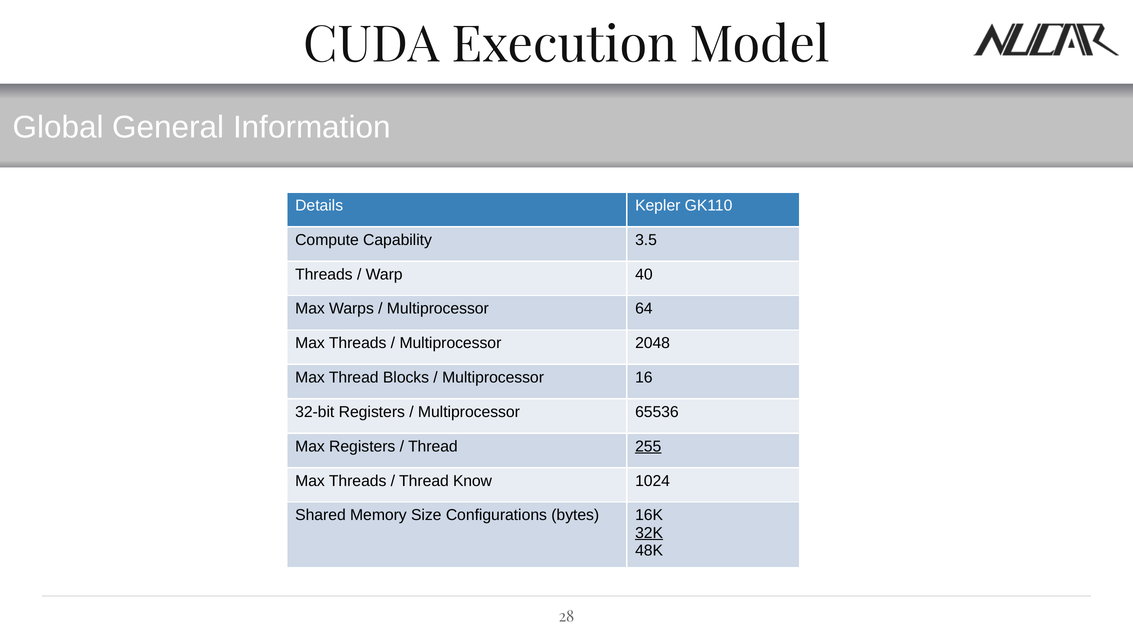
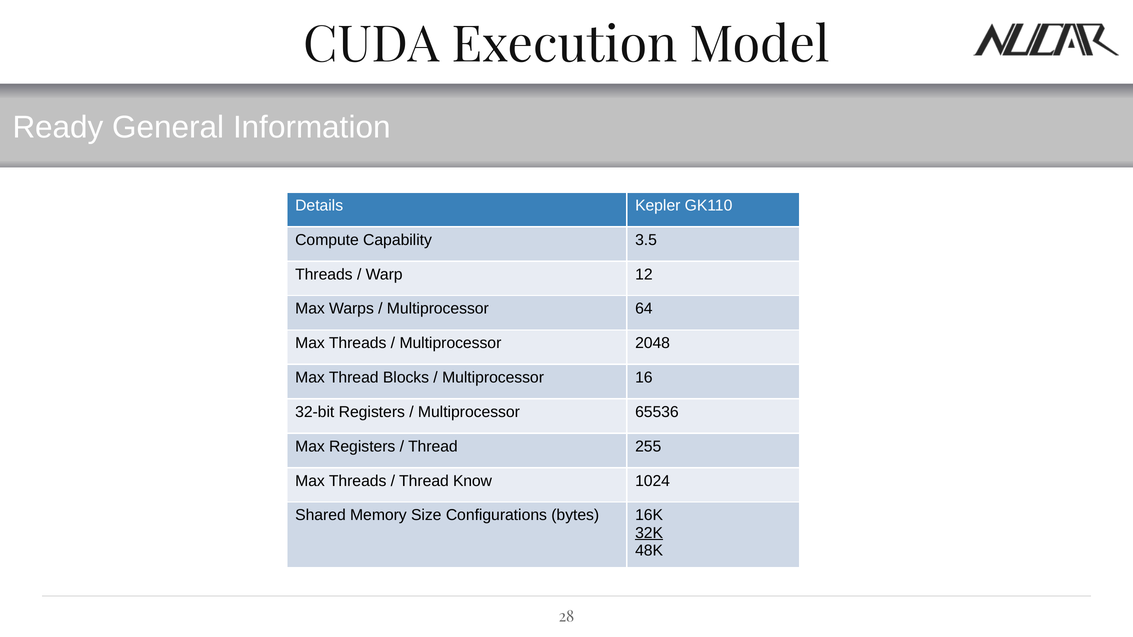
Global: Global -> Ready
40: 40 -> 12
255 underline: present -> none
